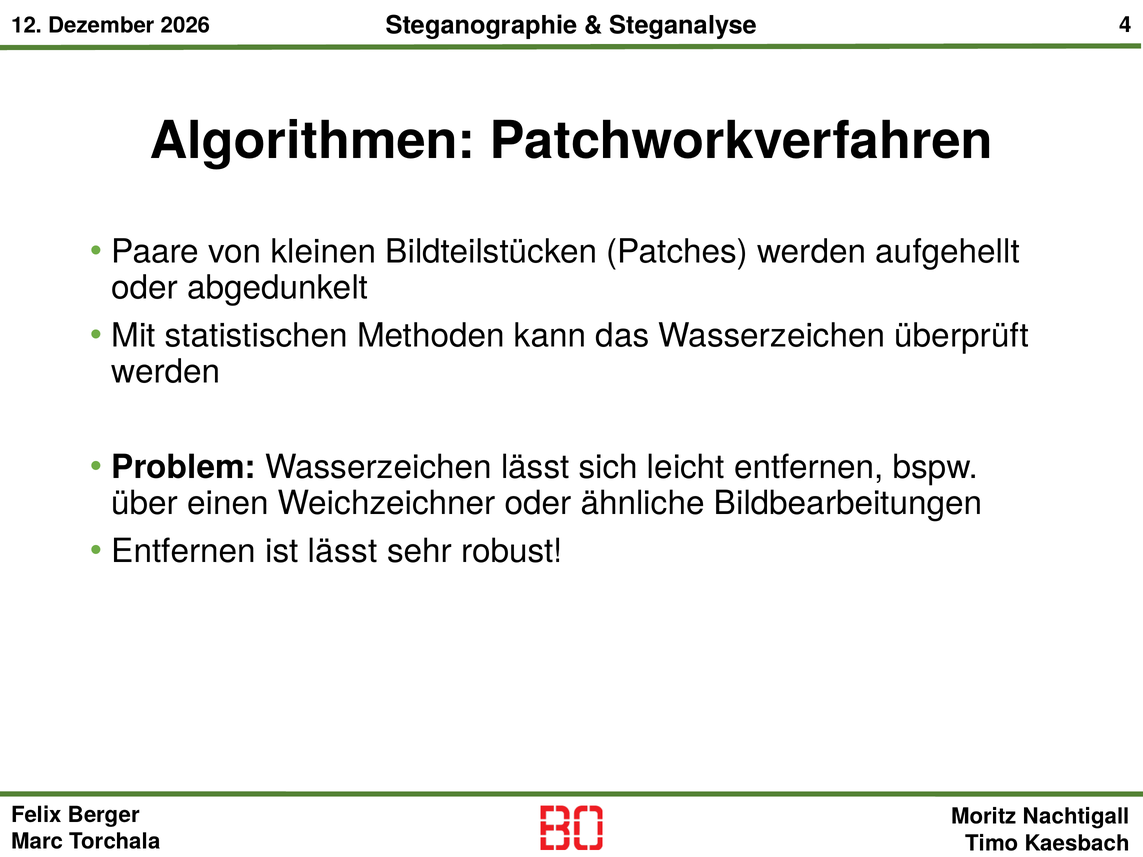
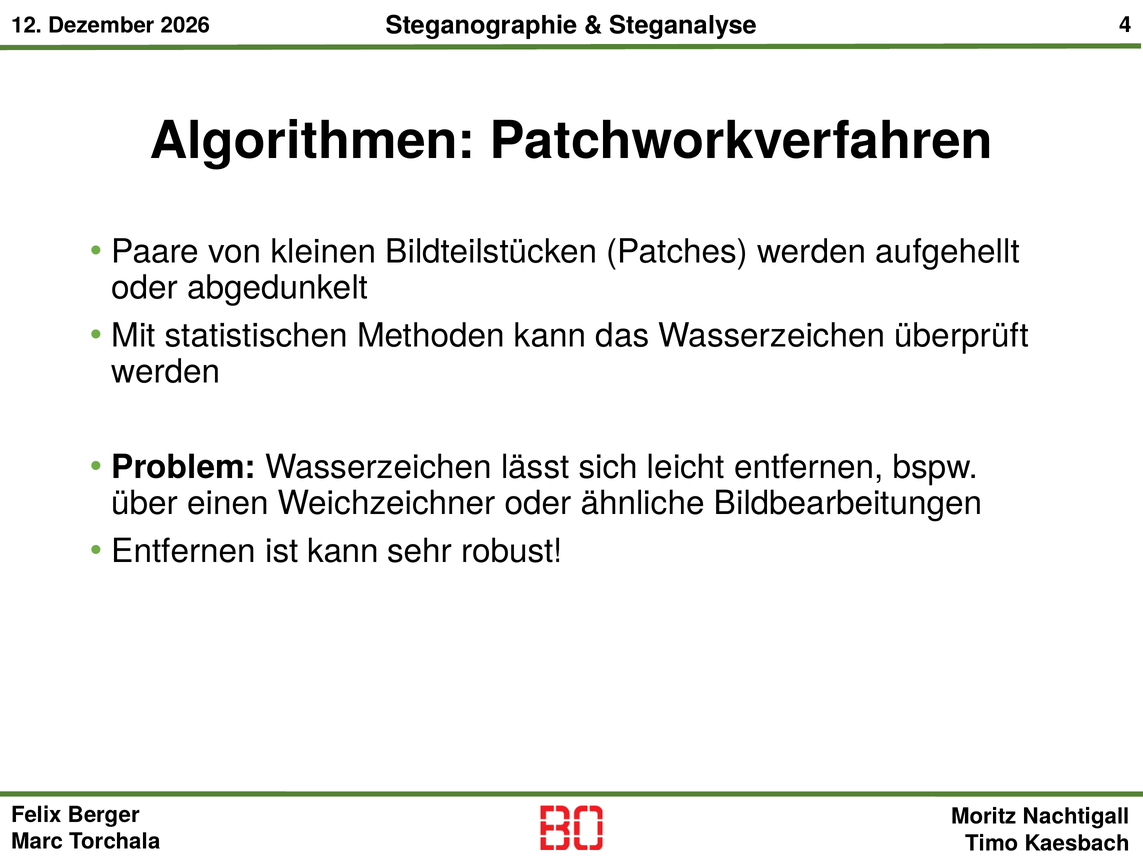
ist lässt: lässt -> kann
